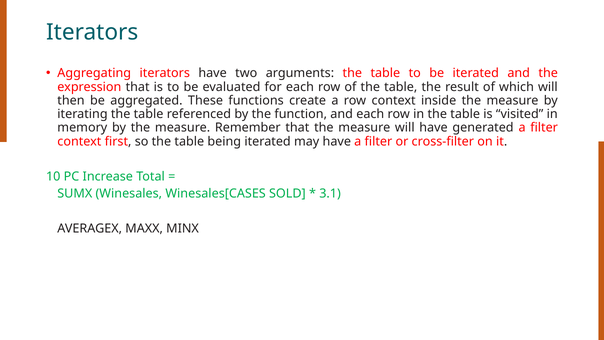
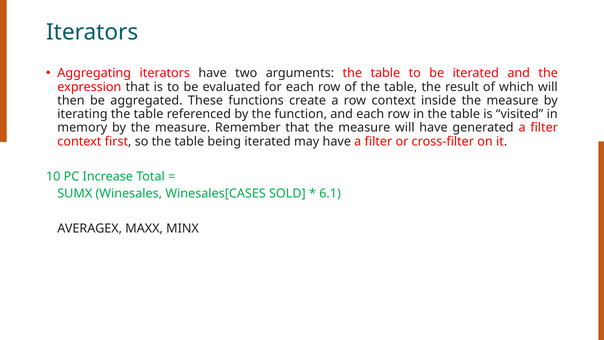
3.1: 3.1 -> 6.1
